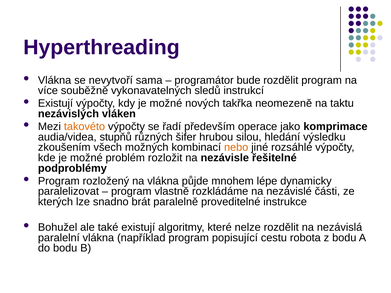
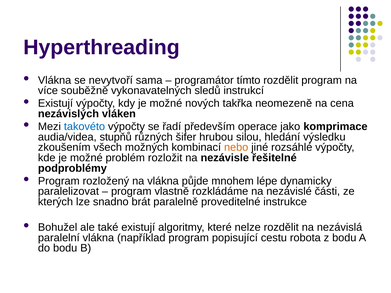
bude: bude -> tímto
taktu: taktu -> cena
takovéto colour: orange -> blue
